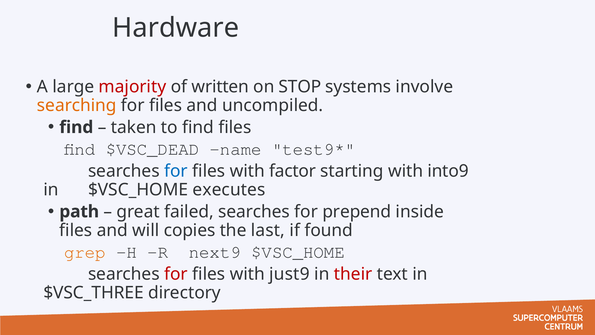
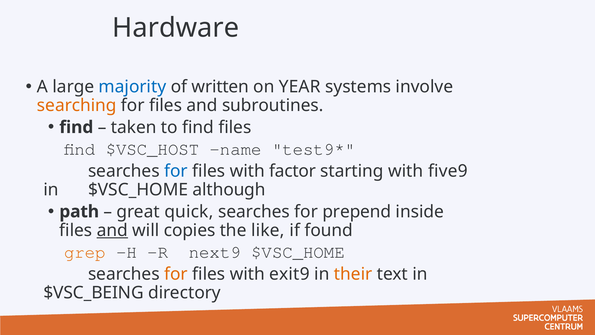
majority colour: red -> blue
STOP: STOP -> YEAR
uncompiled: uncompiled -> subroutines
$VSC_DEAD: $VSC_DEAD -> $VSC_HOST
into9: into9 -> five9
executes: executes -> although
failed: failed -> quick
and at (112, 230) underline: none -> present
last: last -> like
for at (176, 274) colour: red -> orange
just9: just9 -> exit9
their colour: red -> orange
$VSC_THREE: $VSC_THREE -> $VSC_BEING
